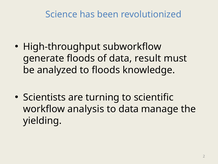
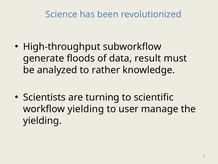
to floods: floods -> rather
workflow analysis: analysis -> yielding
to data: data -> user
